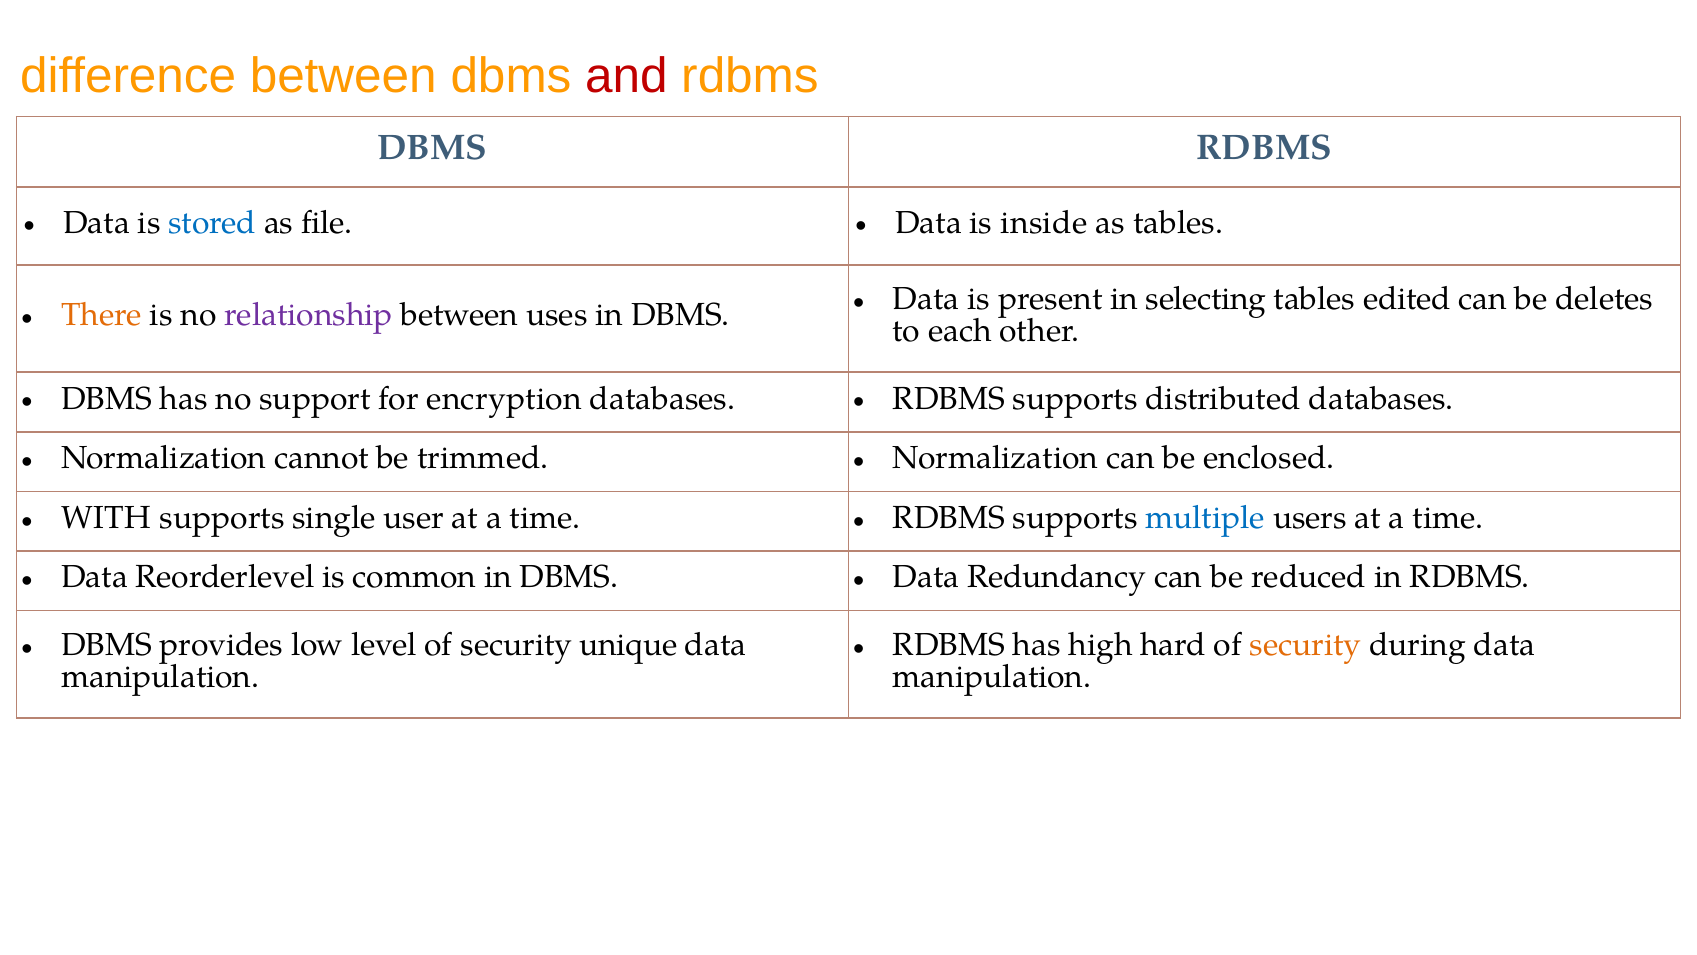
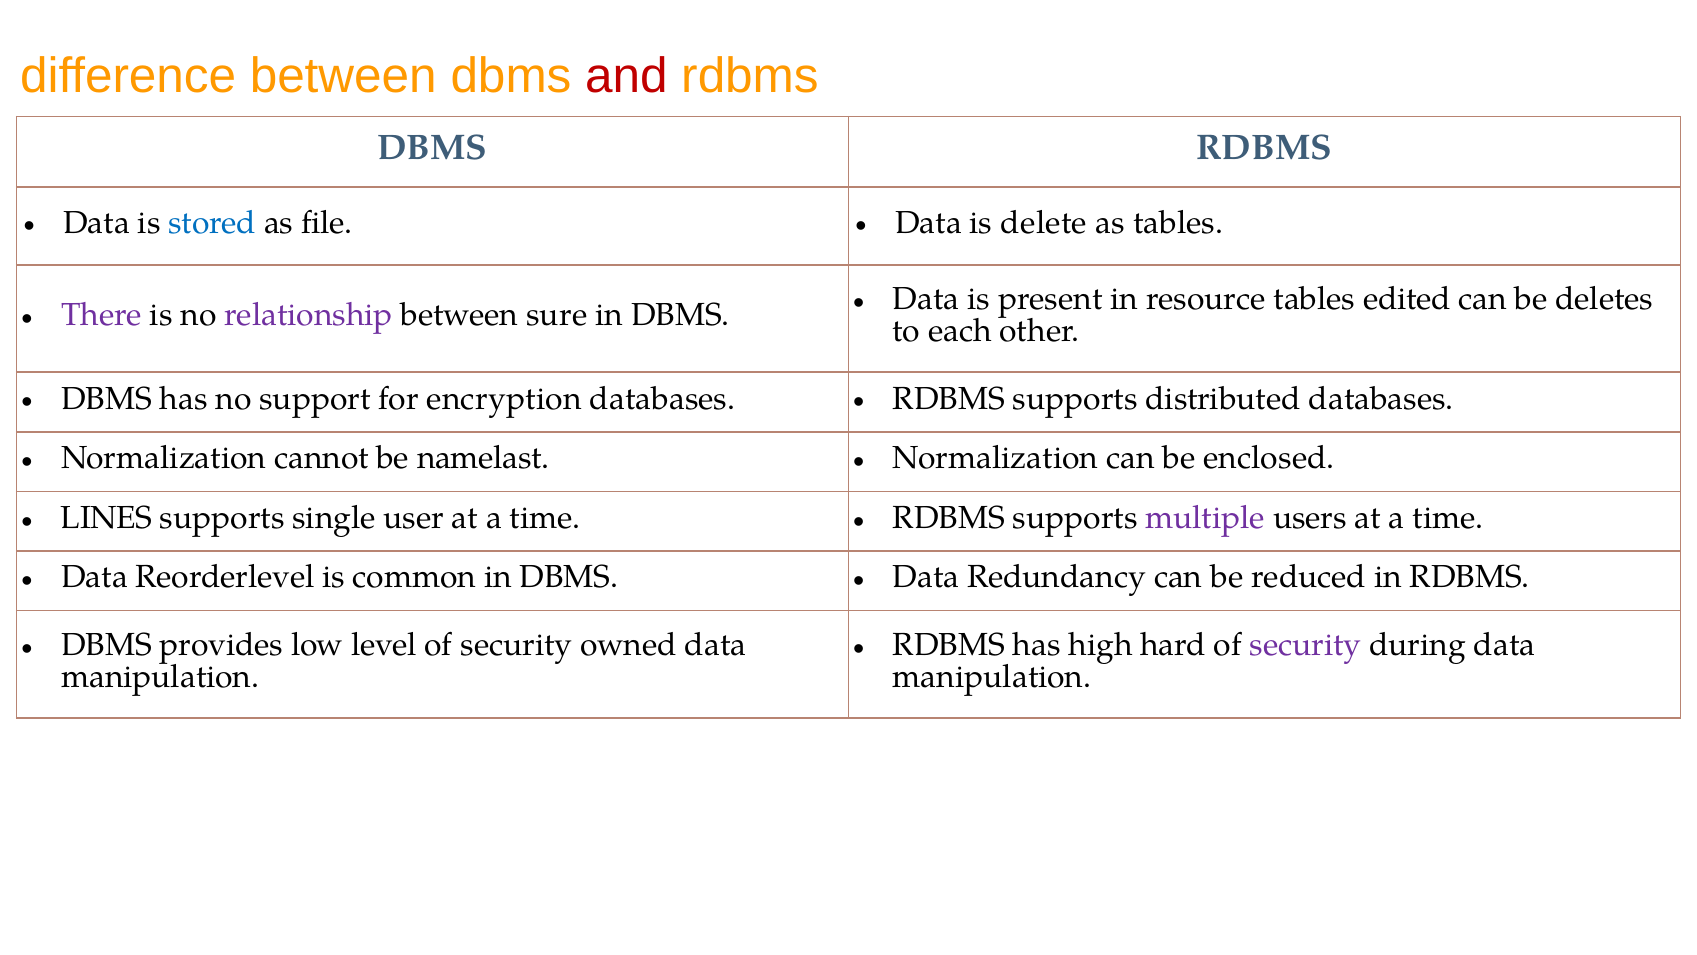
inside: inside -> delete
selecting: selecting -> resource
There colour: orange -> purple
uses: uses -> sure
trimmed: trimmed -> namelast
WITH: WITH -> LINES
multiple colour: blue -> purple
unique: unique -> owned
security at (1306, 645) colour: orange -> purple
